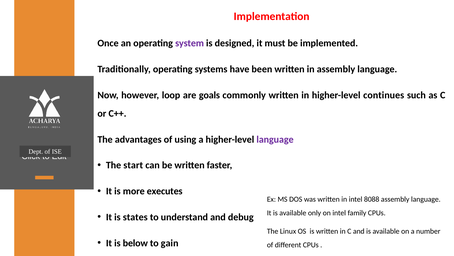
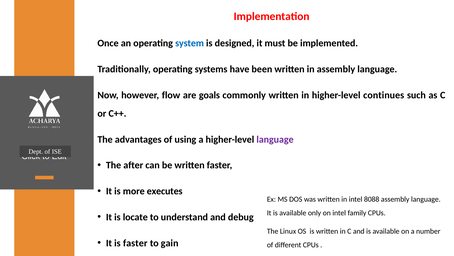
system colour: purple -> blue
loop: loop -> flow
start: start -> after
states: states -> locate
is below: below -> faster
